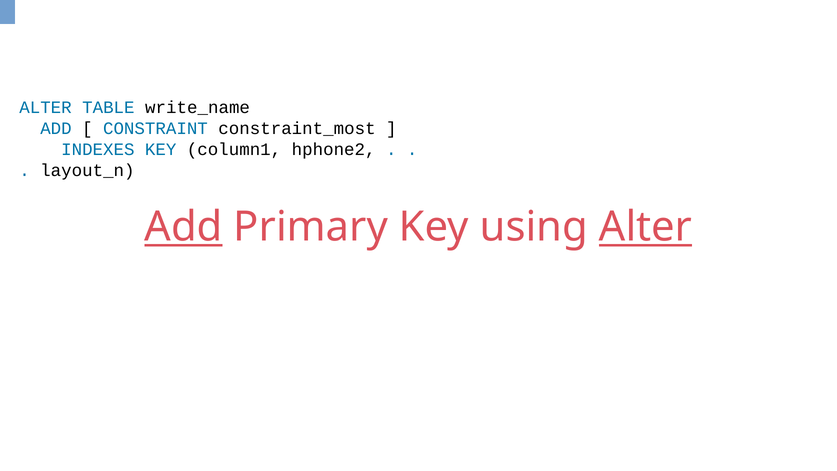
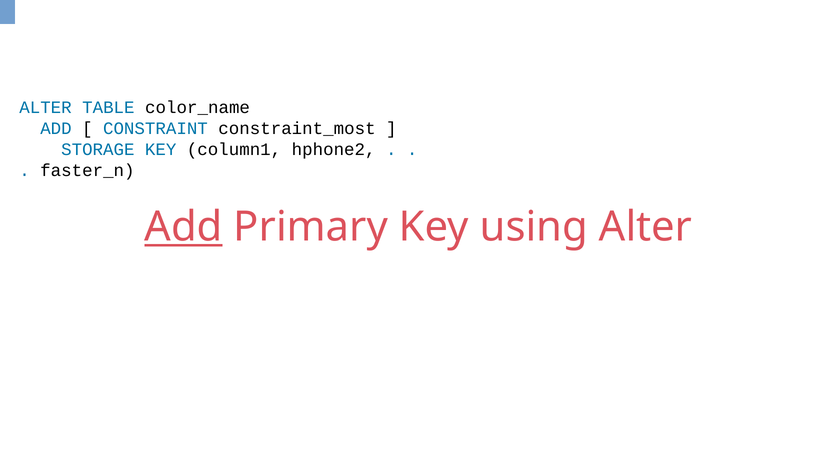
write_name: write_name -> color_name
INDEXES: INDEXES -> STORAGE
layout_n: layout_n -> faster_n
Alter at (646, 227) underline: present -> none
